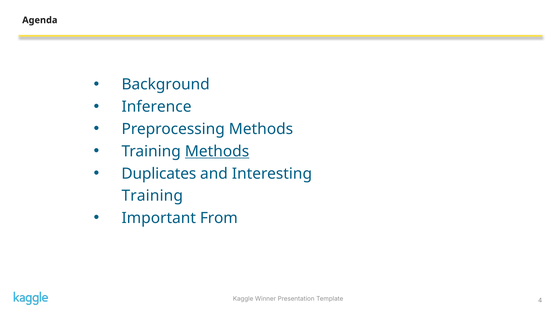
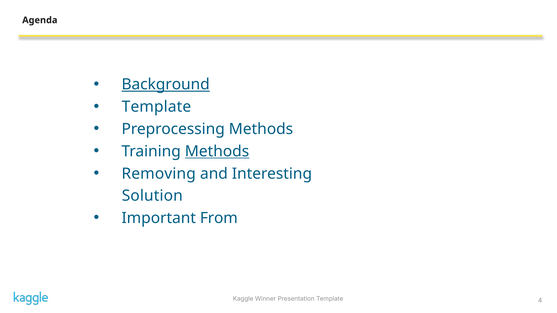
Background underline: none -> present
Inference at (157, 107): Inference -> Template
Duplicates: Duplicates -> Removing
Training at (152, 196): Training -> Solution
